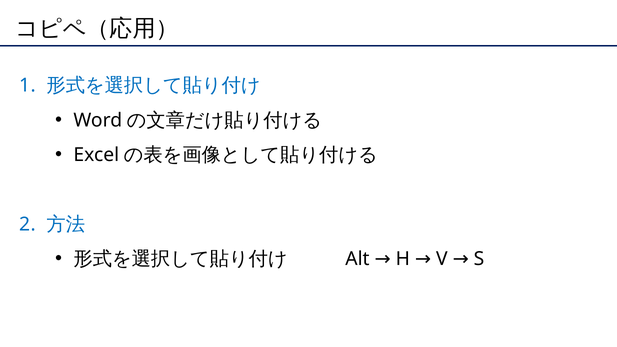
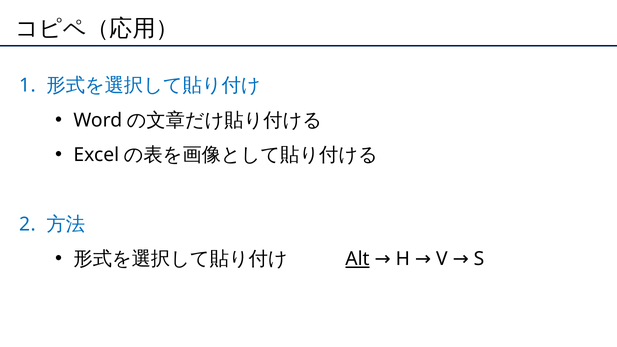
Alt underline: none -> present
